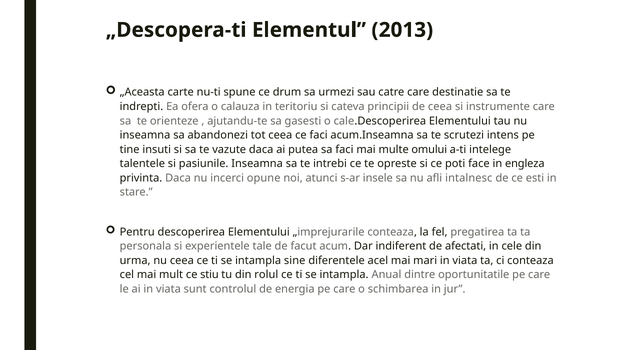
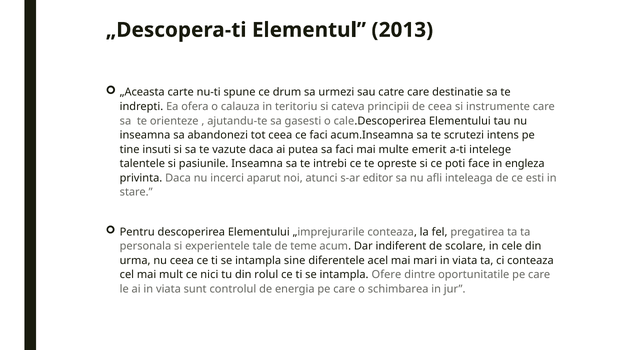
omului: omului -> emerit
opune: opune -> aparut
insele: insele -> editor
intalnesc: intalnesc -> inteleaga
facut: facut -> teme
afectati: afectati -> scolare
stiu: stiu -> nici
Anual: Anual -> Ofere
